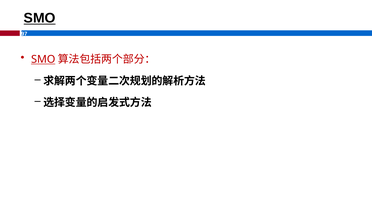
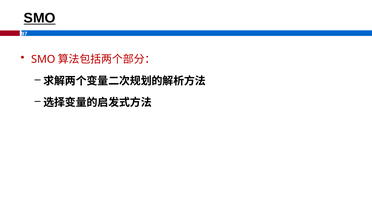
SMO at (43, 59) underline: present -> none
